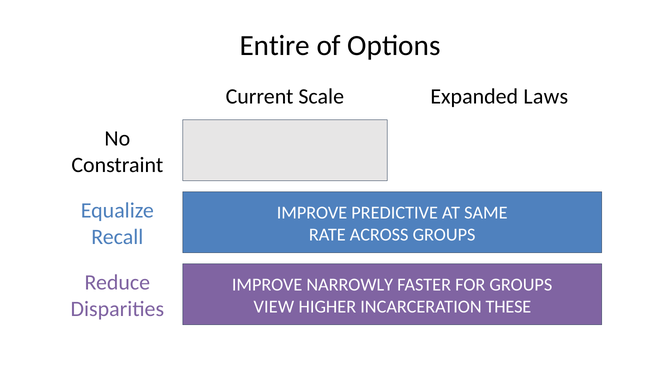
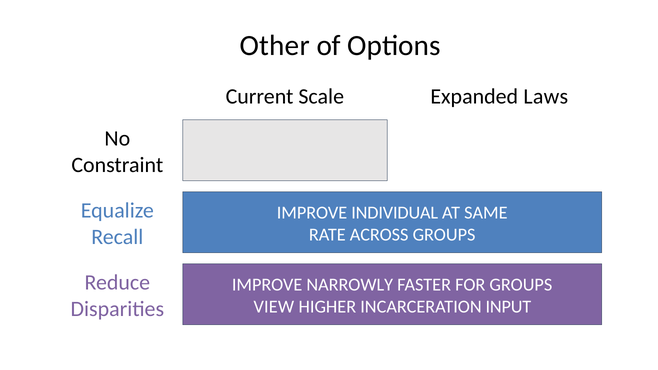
Entire: Entire -> Other
PREDICTIVE: PREDICTIVE -> INDIVIDUAL
THESE: THESE -> INPUT
